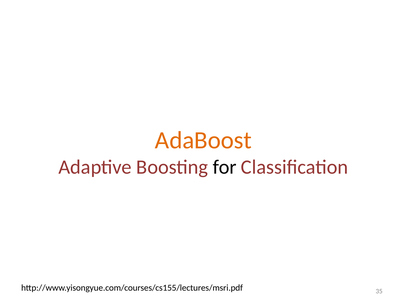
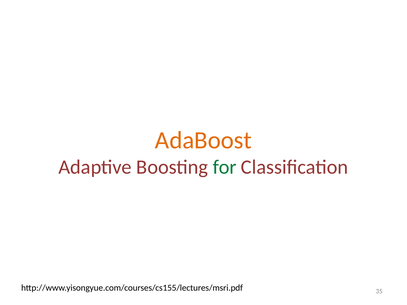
for colour: black -> green
